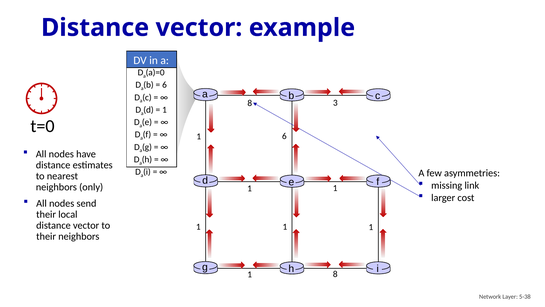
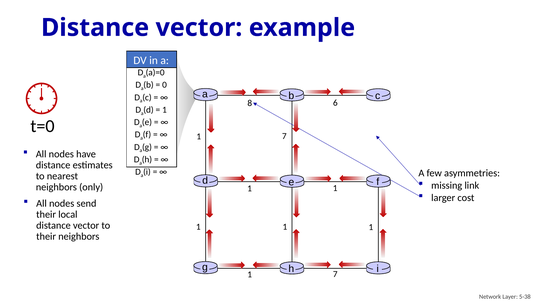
6 at (164, 85): 6 -> 0
3: 3 -> 6
6 at (284, 136): 6 -> 7
8 at (335, 274): 8 -> 7
